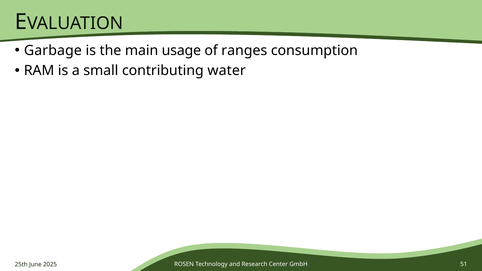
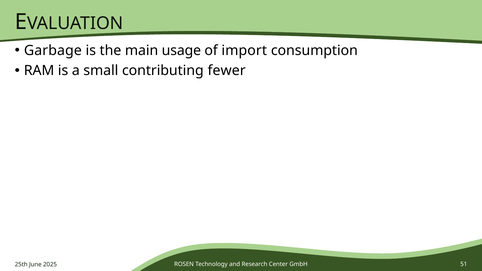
ranges: ranges -> import
water: water -> fewer
